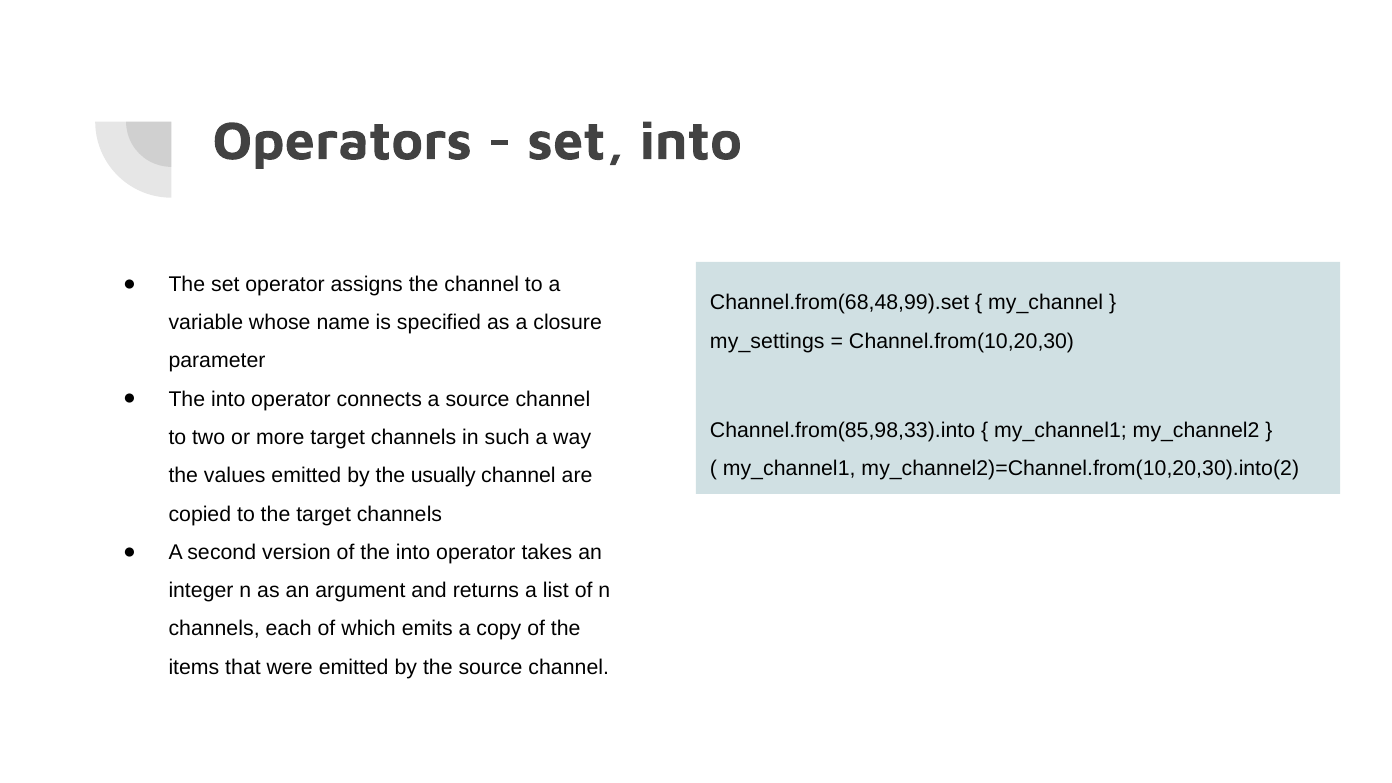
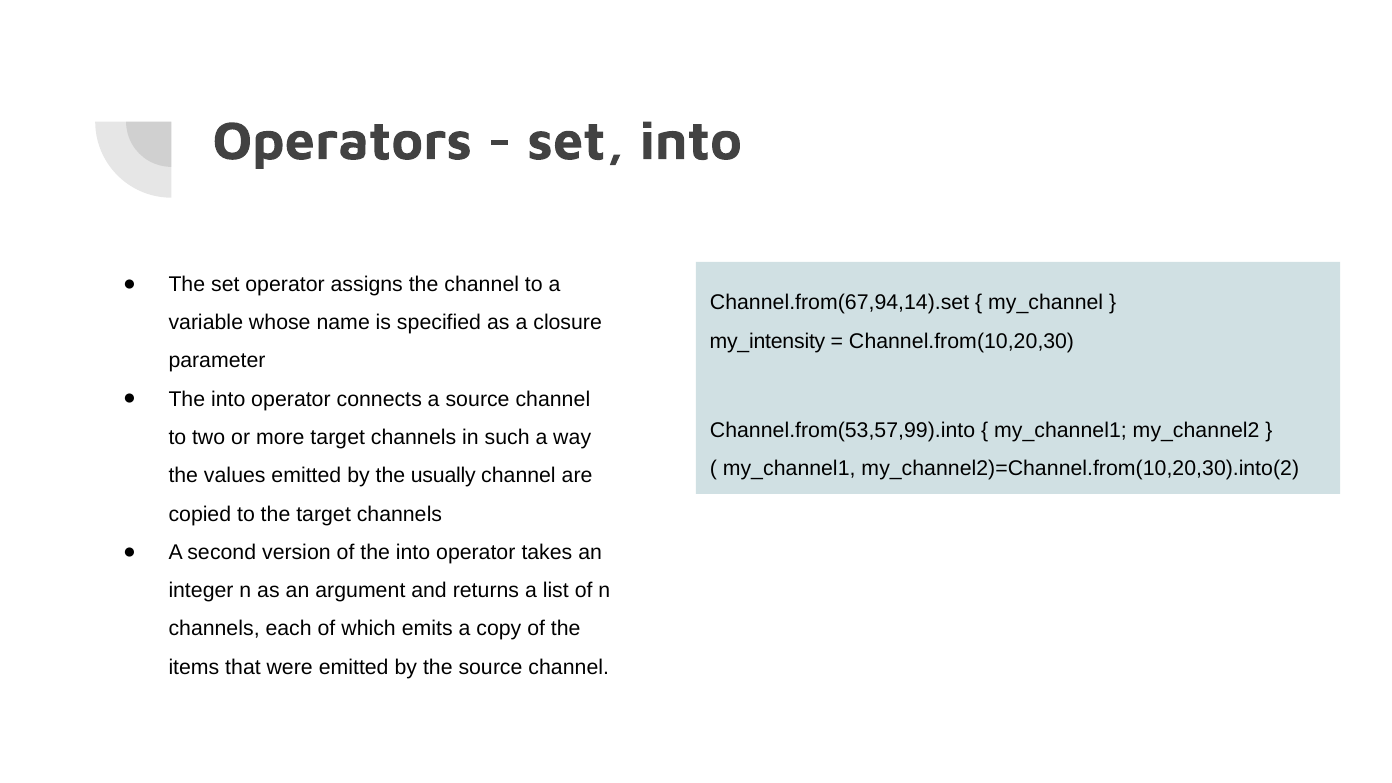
Channel.from(68,48,99).set: Channel.from(68,48,99).set -> Channel.from(67,94,14).set
my_settings: my_settings -> my_intensity
Channel.from(85,98,33).into: Channel.from(85,98,33).into -> Channel.from(53,57,99).into
